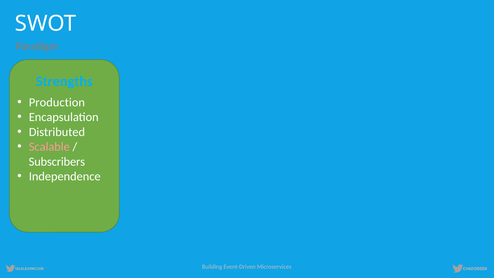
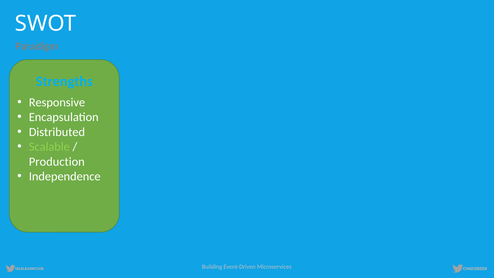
Production: Production -> Responsive
Scalable colour: pink -> light green
Subscribers: Subscribers -> Production
